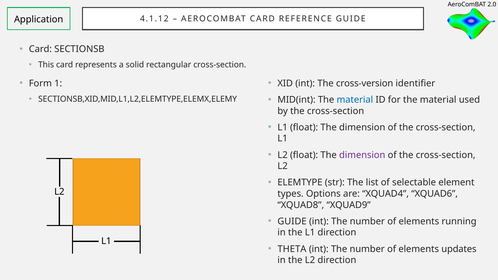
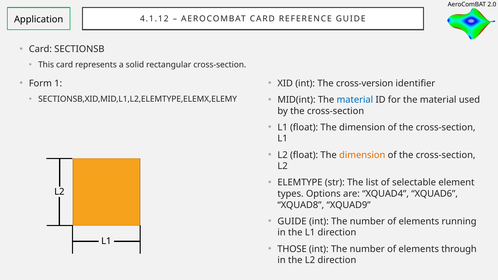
dimension at (362, 155) colour: purple -> orange
THETA: THETA -> THOSE
updates: updates -> through
